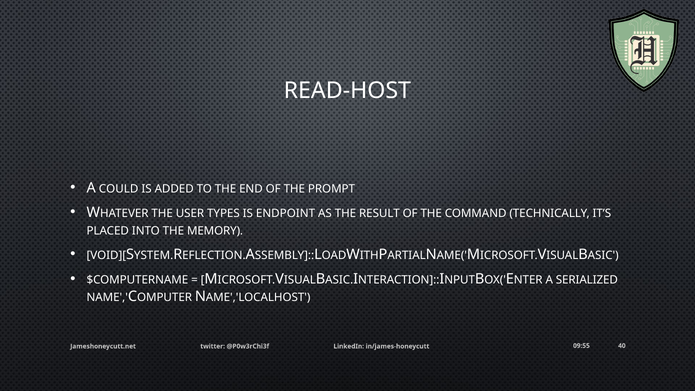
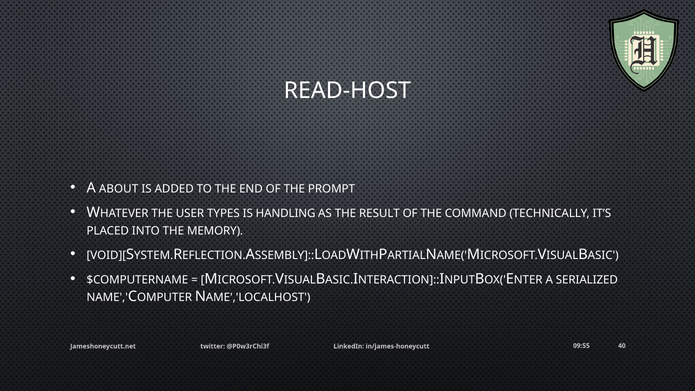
COULD: COULD -> ABOUT
ENDPOINT: ENDPOINT -> HANDLING
